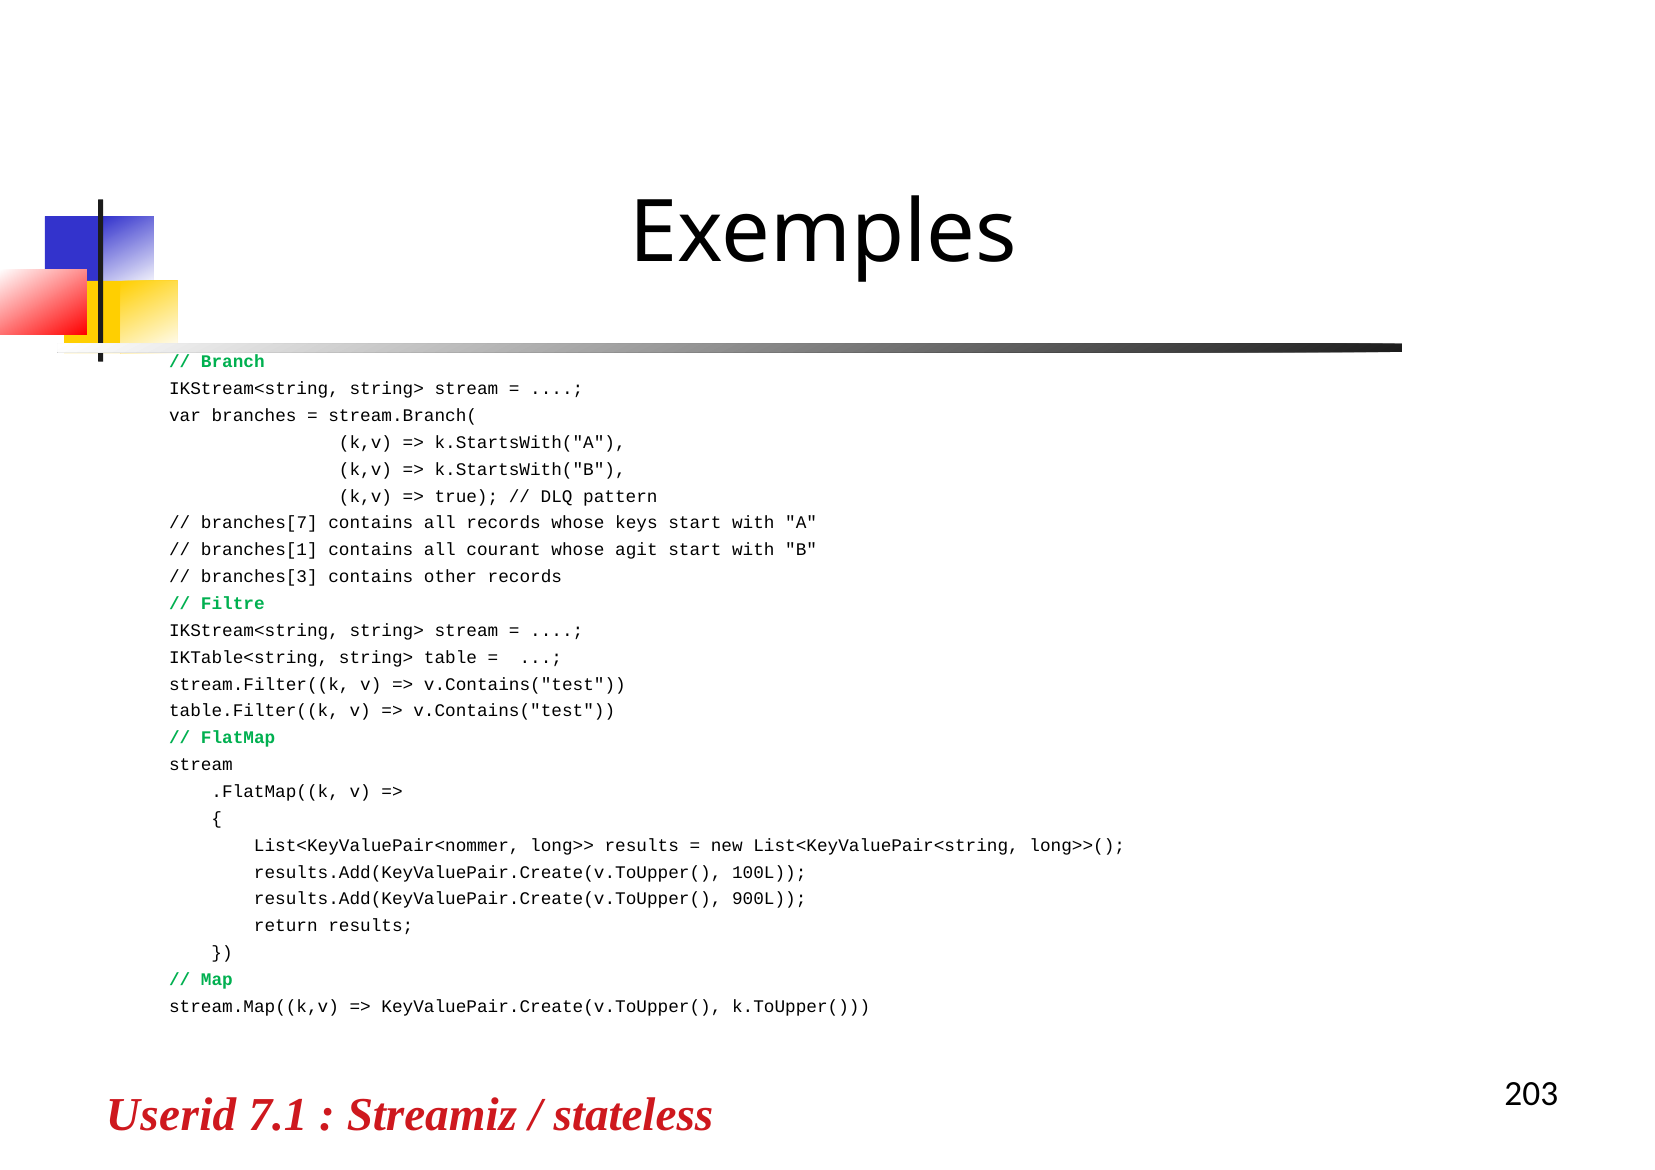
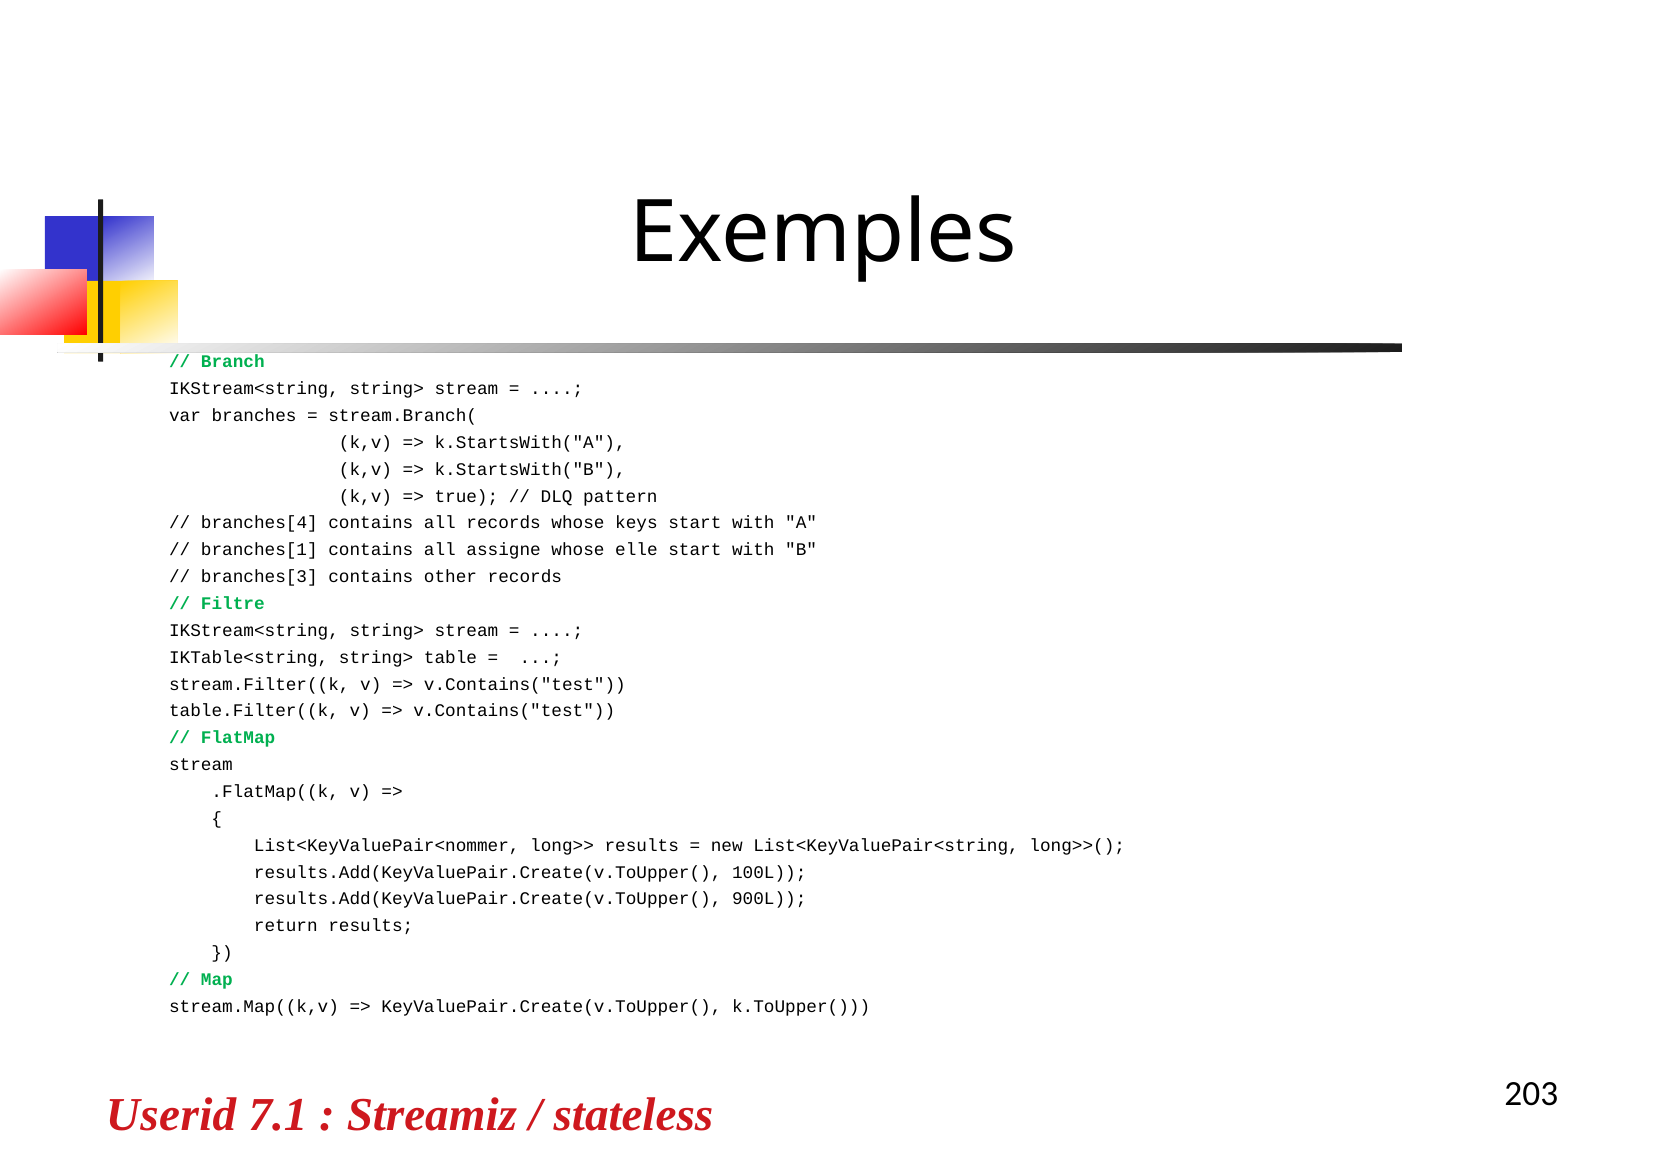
branches[7: branches[7 -> branches[4
courant: courant -> assigne
agit: agit -> elle
